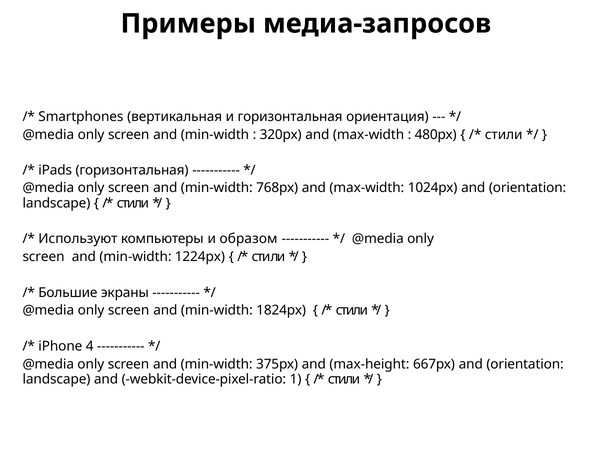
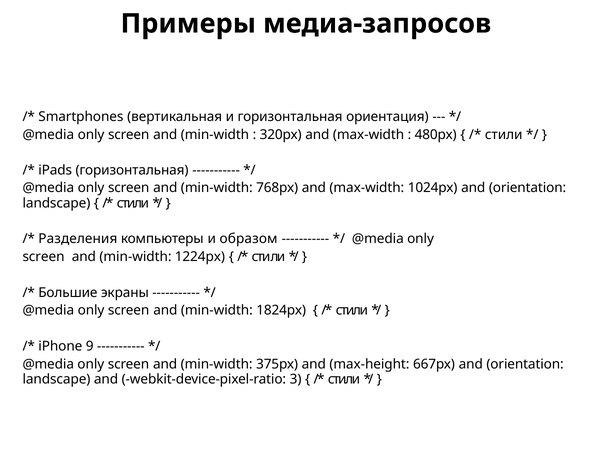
Используют: Используют -> Разделения
4: 4 -> 9
1: 1 -> 3
